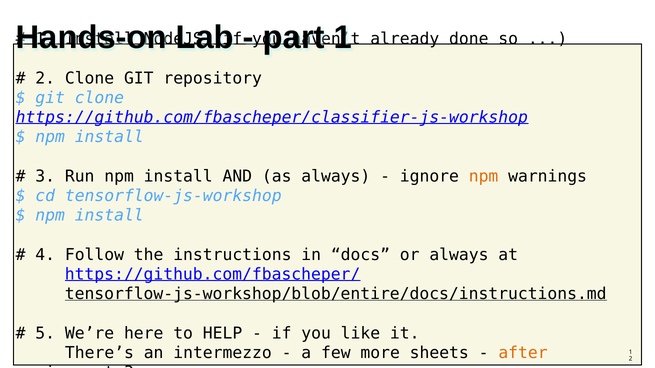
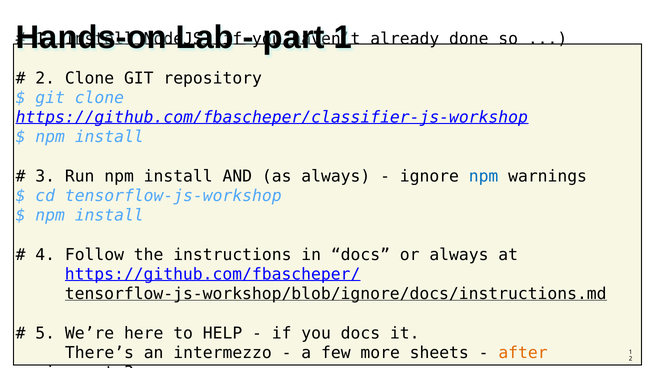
npm at (484, 176) colour: orange -> blue
tensorflow-js-workshop/blob/entire/docs/instructions.md: tensorflow-js-workshop/blob/entire/docs/instructions.md -> tensorflow-js-workshop/blob/ignore/docs/instructions.md
you like: like -> docs
